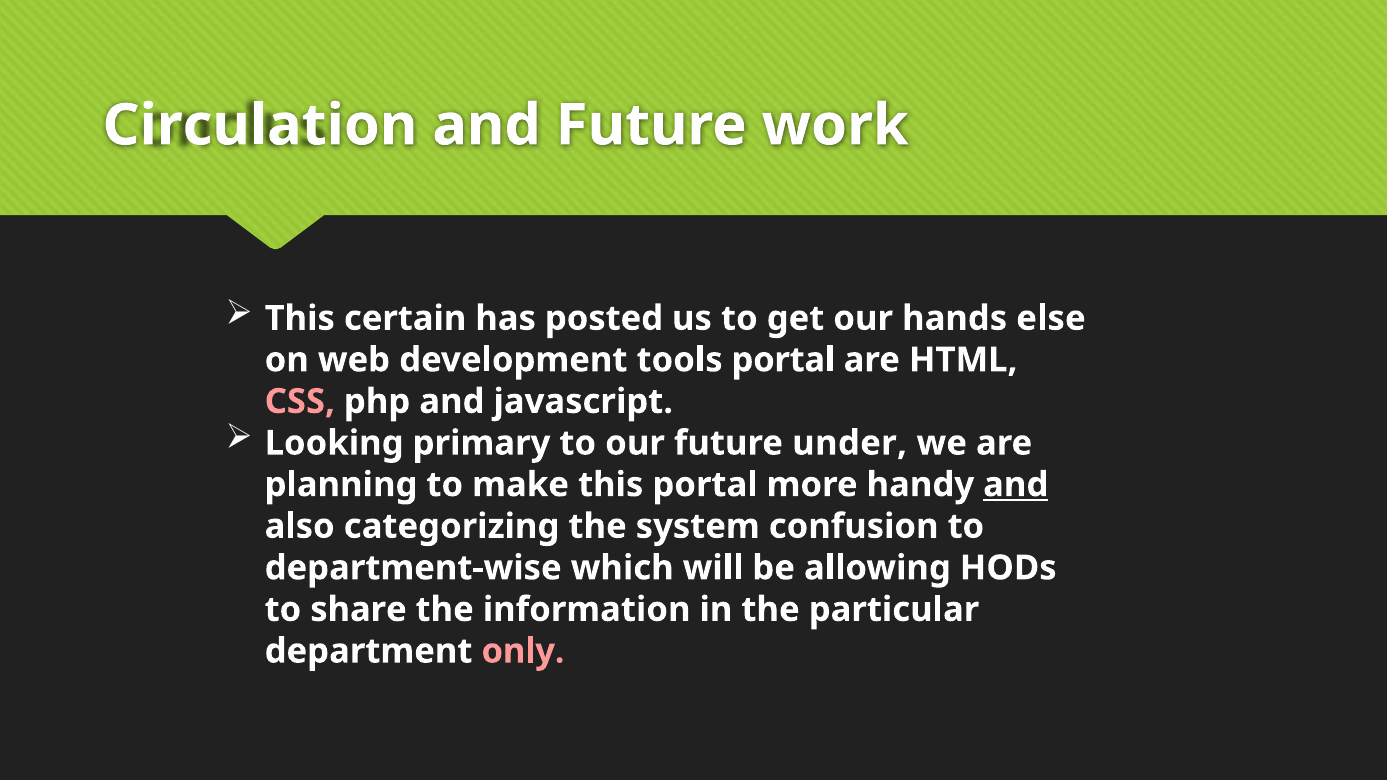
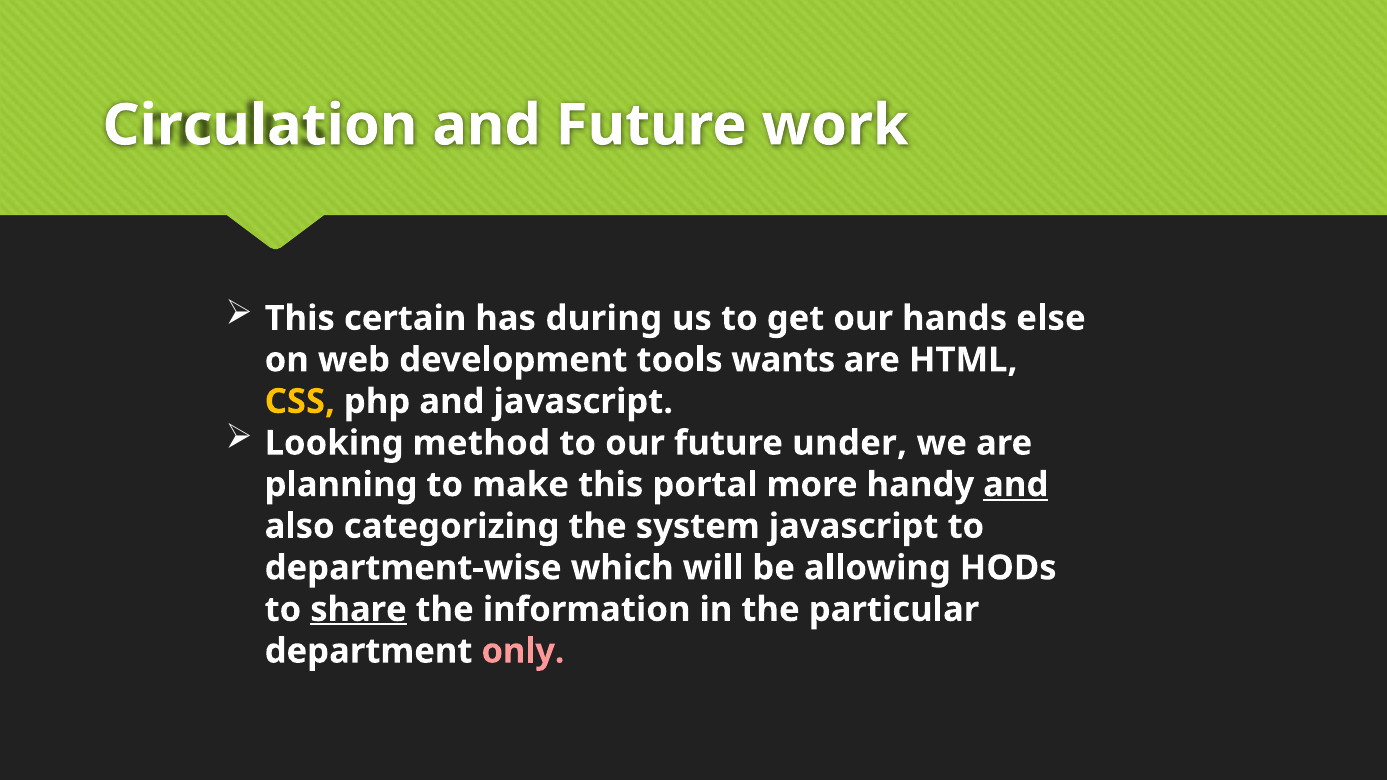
posted: posted -> during
tools portal: portal -> wants
CSS colour: pink -> yellow
primary: primary -> method
system confusion: confusion -> javascript
share underline: none -> present
